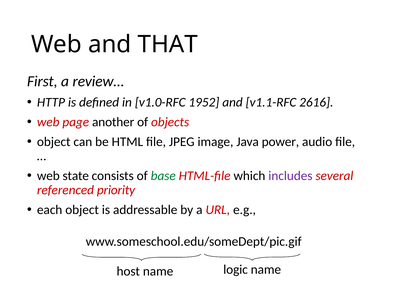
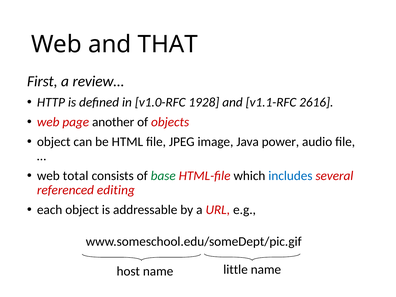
1952: 1952 -> 1928
state: state -> total
includes colour: purple -> blue
priority: priority -> editing
logic: logic -> little
